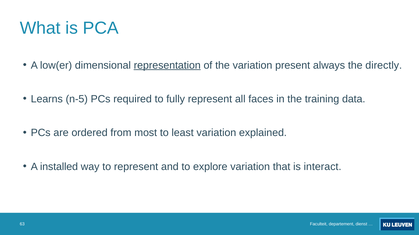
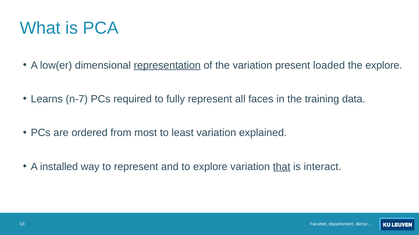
always: always -> loaded
the directly: directly -> explore
n-5: n-5 -> n-7
that underline: none -> present
